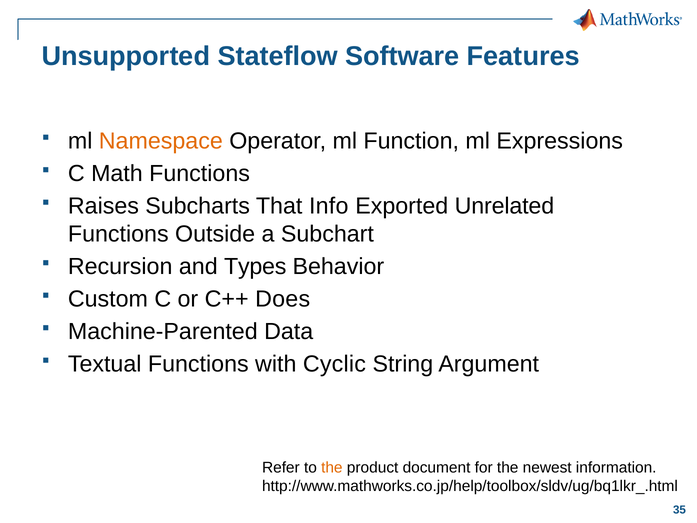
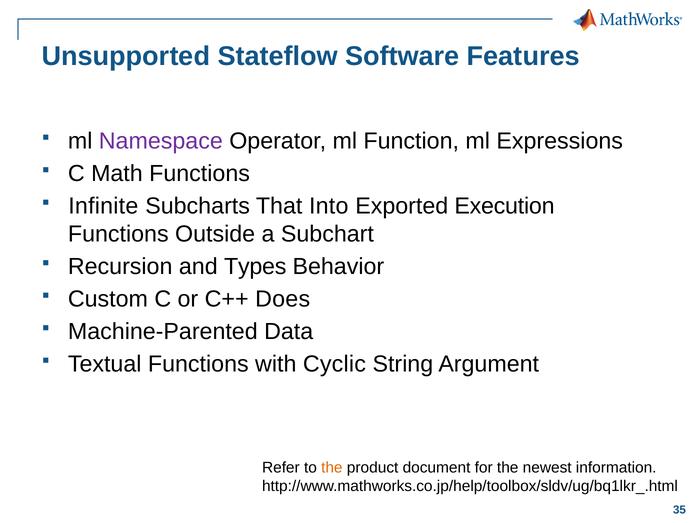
Namespace colour: orange -> purple
Raises: Raises -> Infinite
Info: Info -> Into
Unrelated: Unrelated -> Execution
